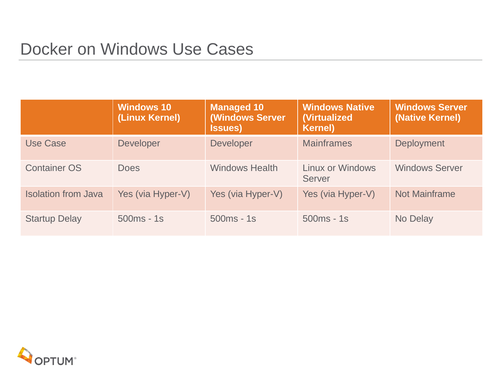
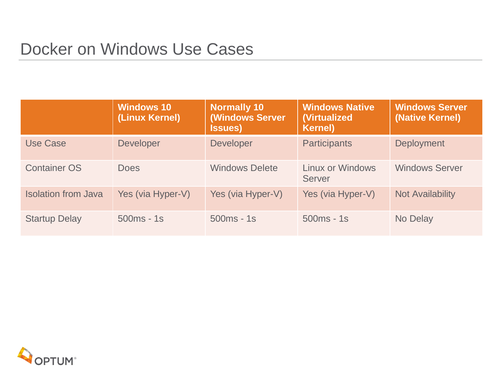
Managed: Managed -> Normally
Mainframes: Mainframes -> Participants
Health: Health -> Delete
Mainframe: Mainframe -> Availability
